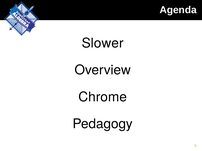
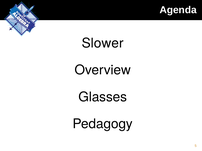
Chrome: Chrome -> Glasses
